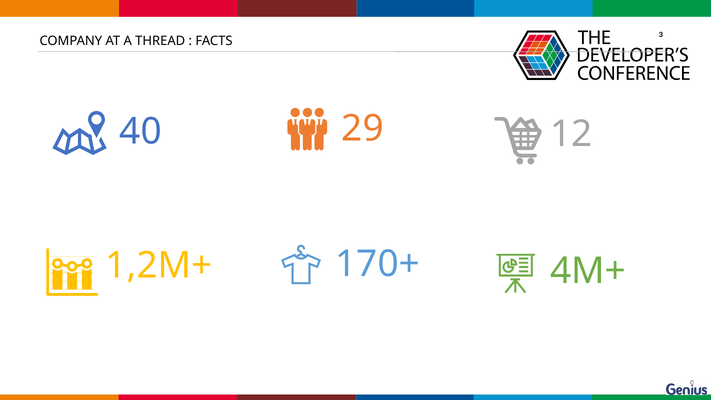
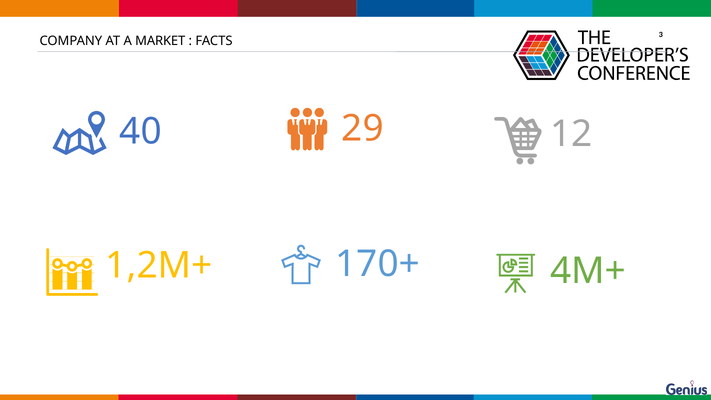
THREAD: THREAD -> MARKET
